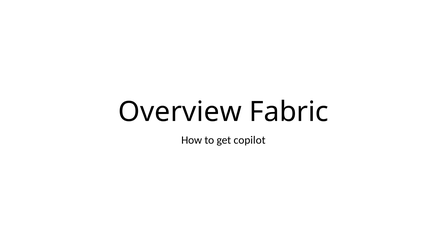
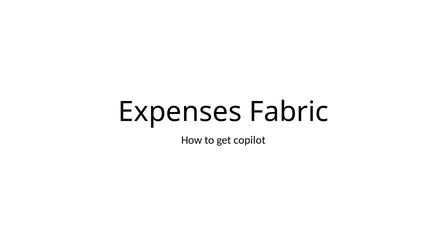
Overview: Overview -> Expenses
